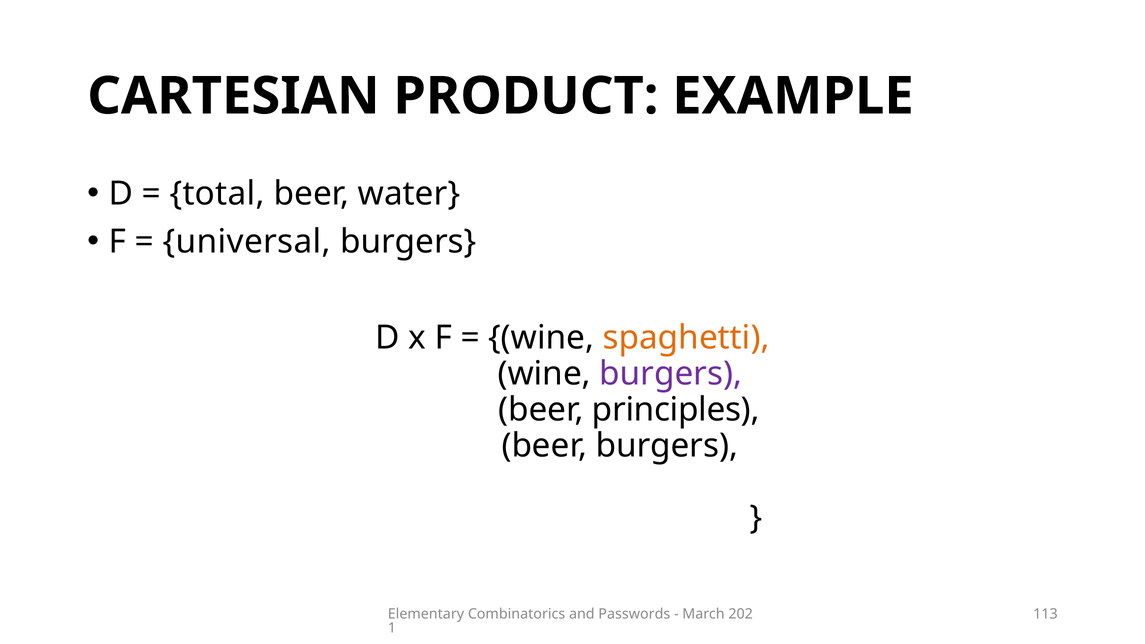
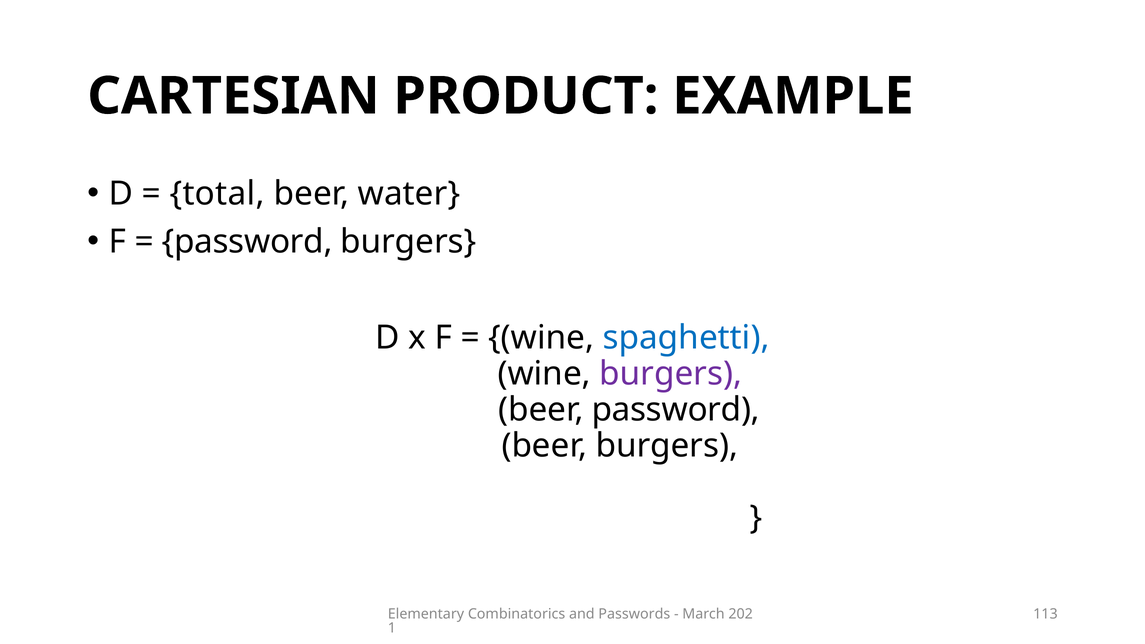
universal at (247, 242): universal -> password
spaghetti at (686, 338) colour: orange -> blue
beer principles: principles -> password
